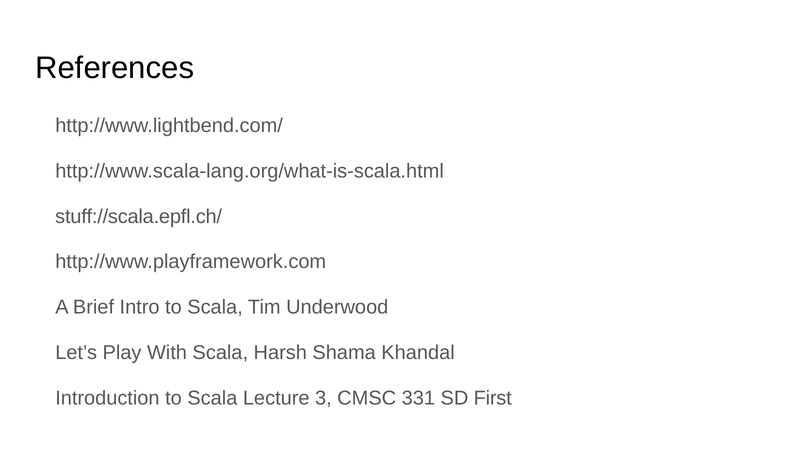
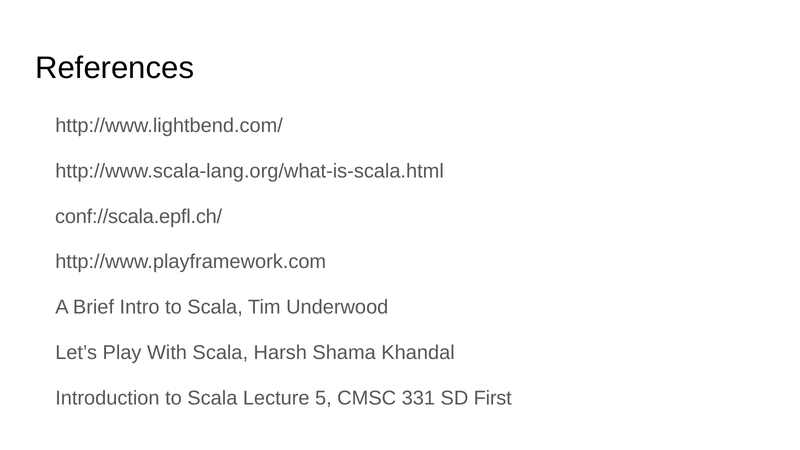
stuff://scala.epfl.ch/: stuff://scala.epfl.ch/ -> conf://scala.epfl.ch/
3: 3 -> 5
